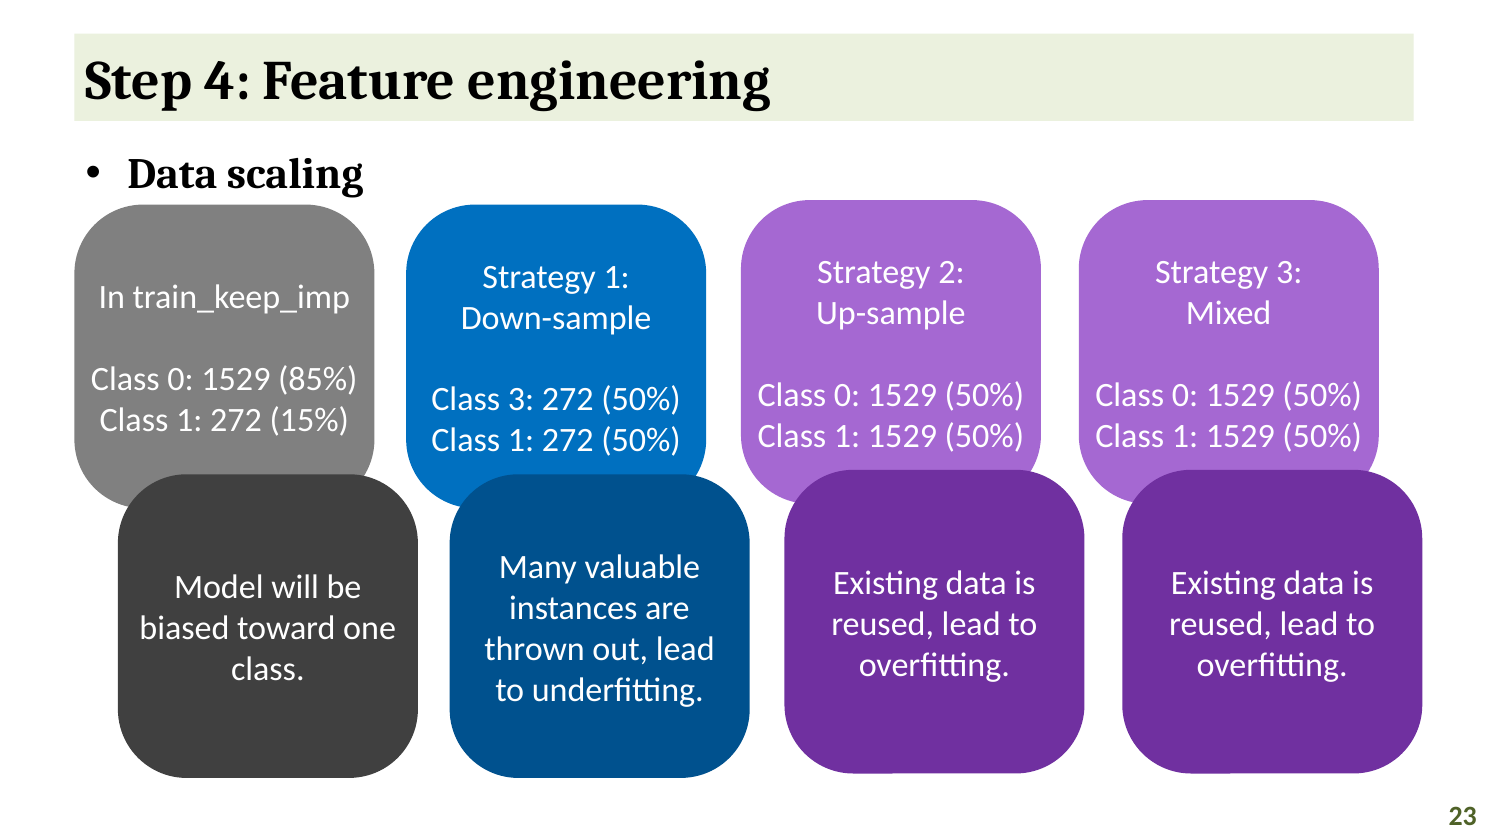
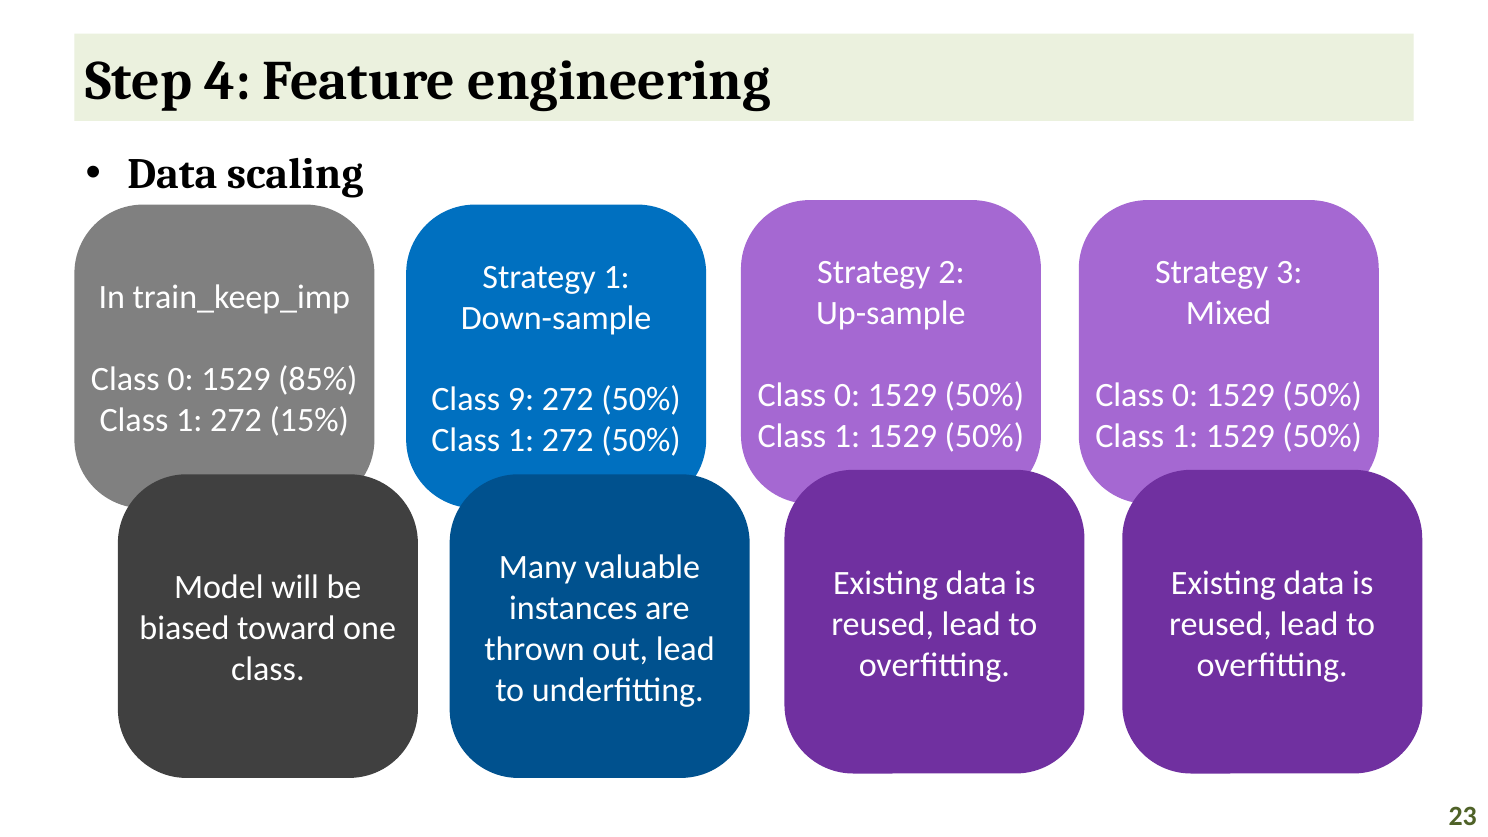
Class 3: 3 -> 9
